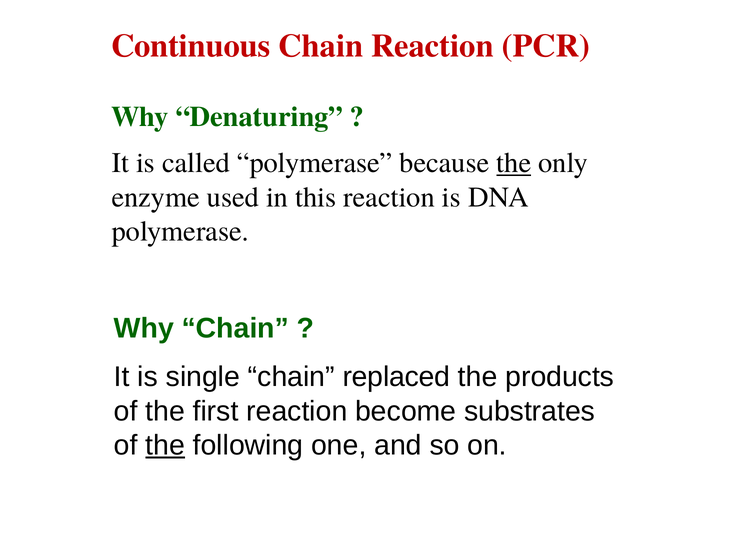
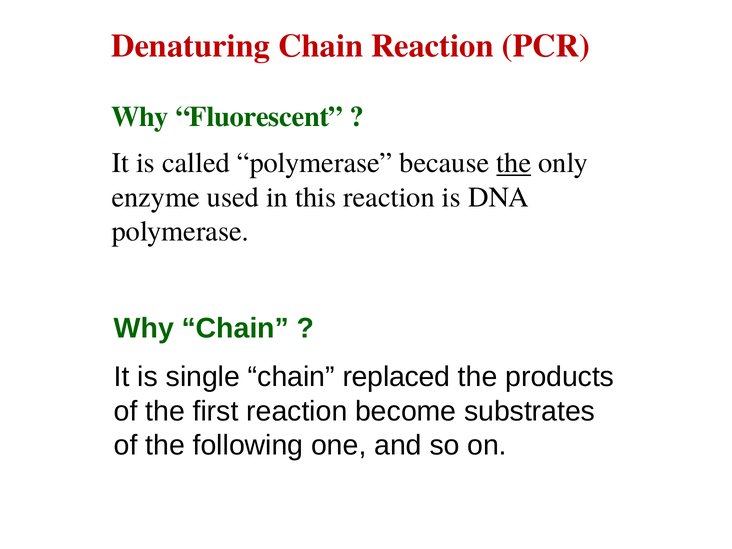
Continuous: Continuous -> Denaturing
Denaturing: Denaturing -> Fluorescent
the at (165, 445) underline: present -> none
